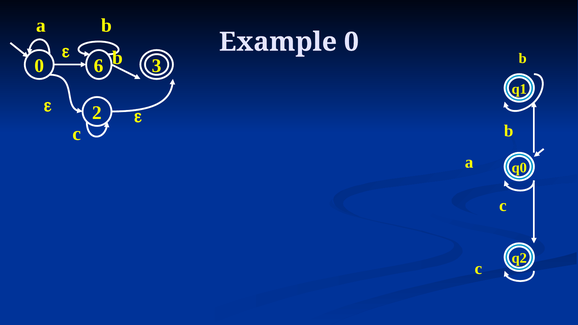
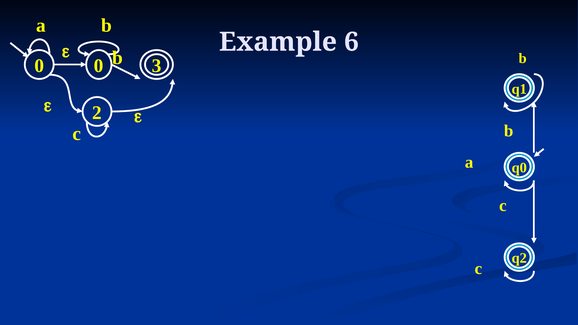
Example 0: 0 -> 6
0 6: 6 -> 0
